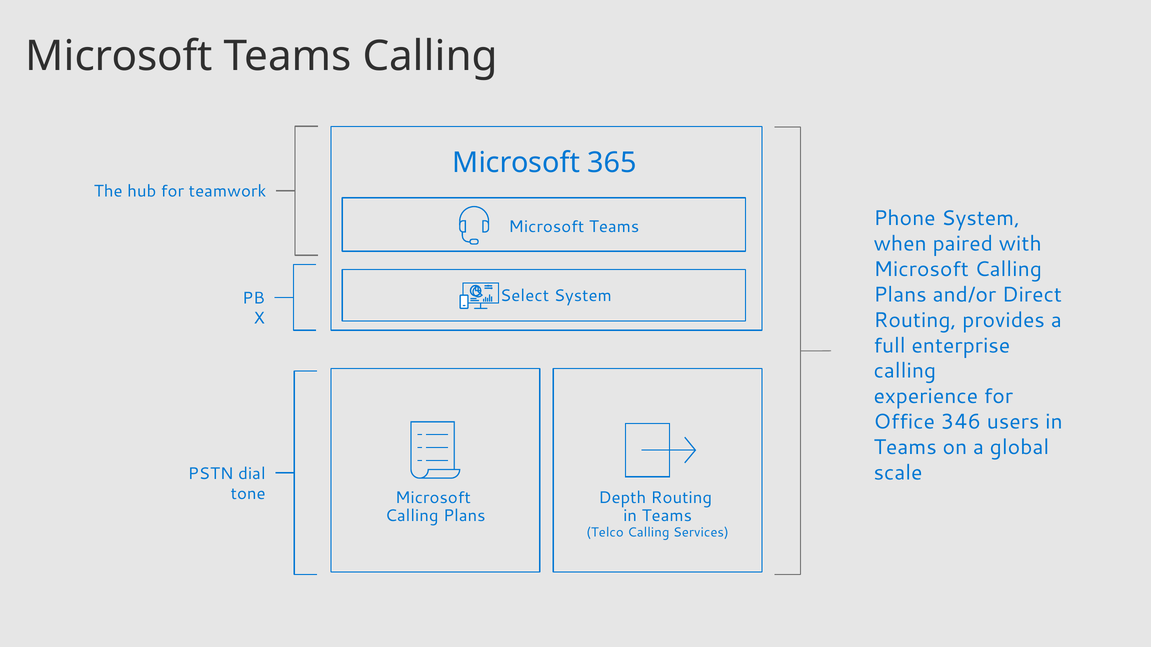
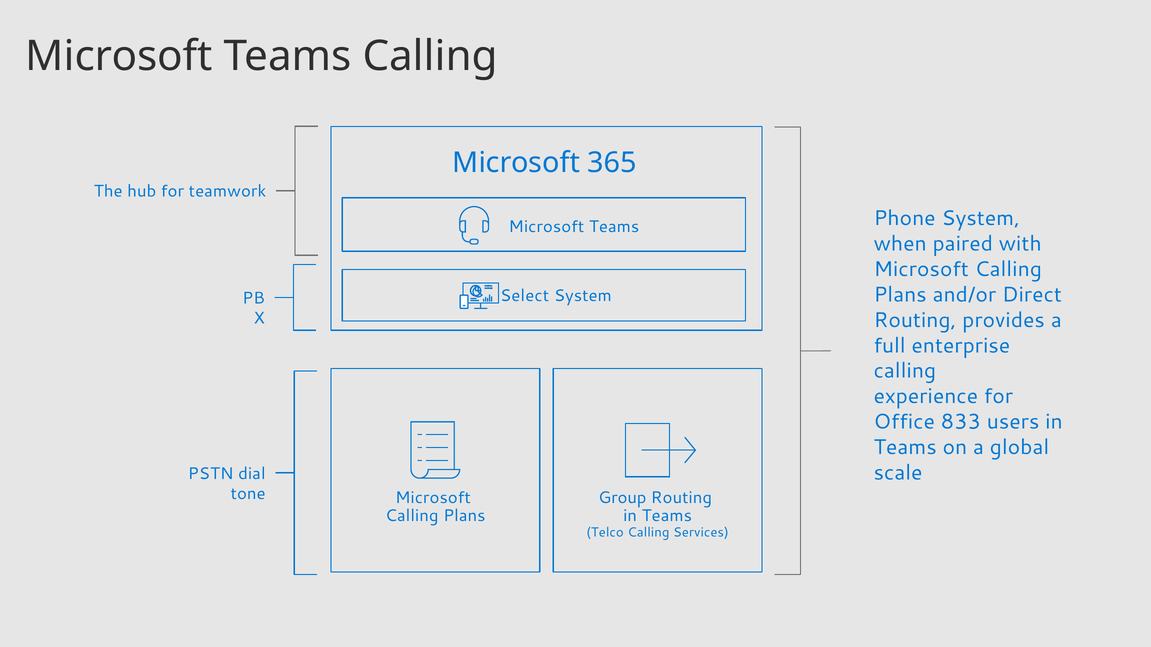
346: 346 -> 833
Depth: Depth -> Group
